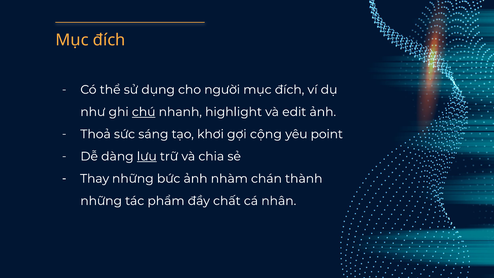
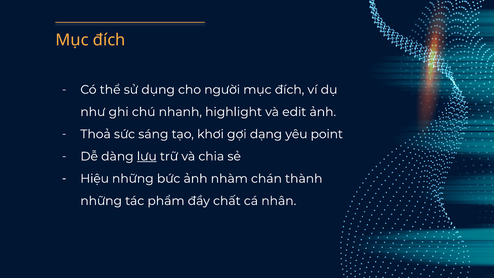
chú underline: present -> none
cộng: cộng -> dạng
Thay: Thay -> Hiệu
